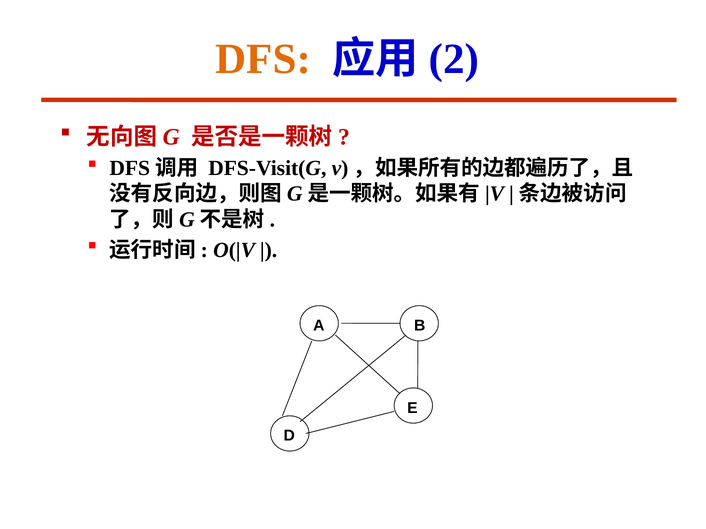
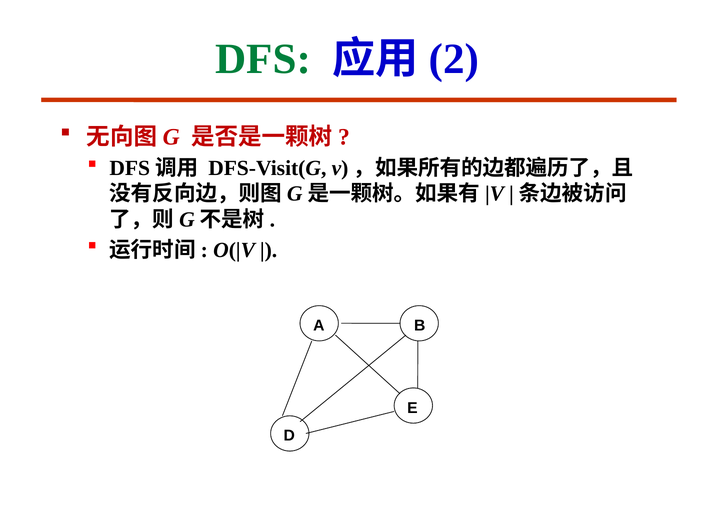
DFS colour: orange -> green
